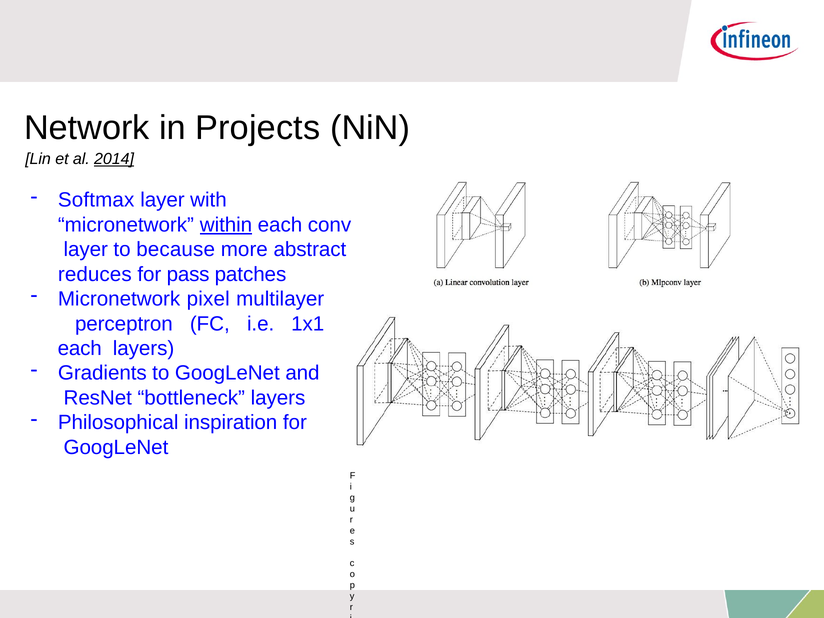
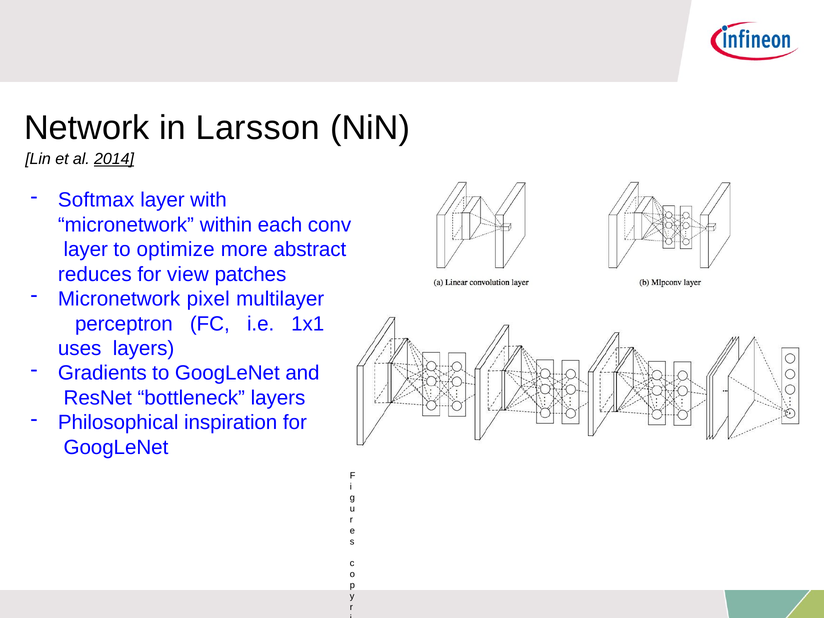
Projects: Projects -> Larsson
within underline: present -> none
because: because -> optimize
pass: pass -> view
each at (80, 348): each -> uses
